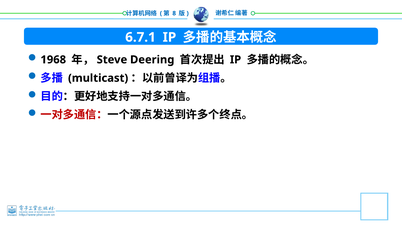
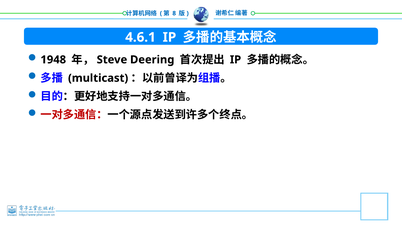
6.7.1: 6.7.1 -> 4.6.1
1968: 1968 -> 1948
